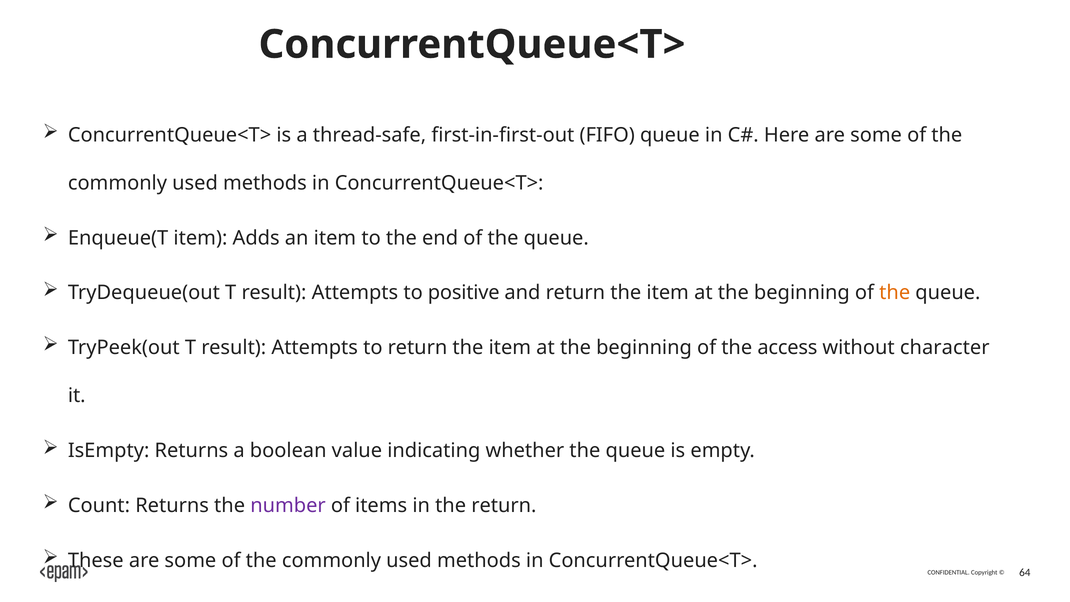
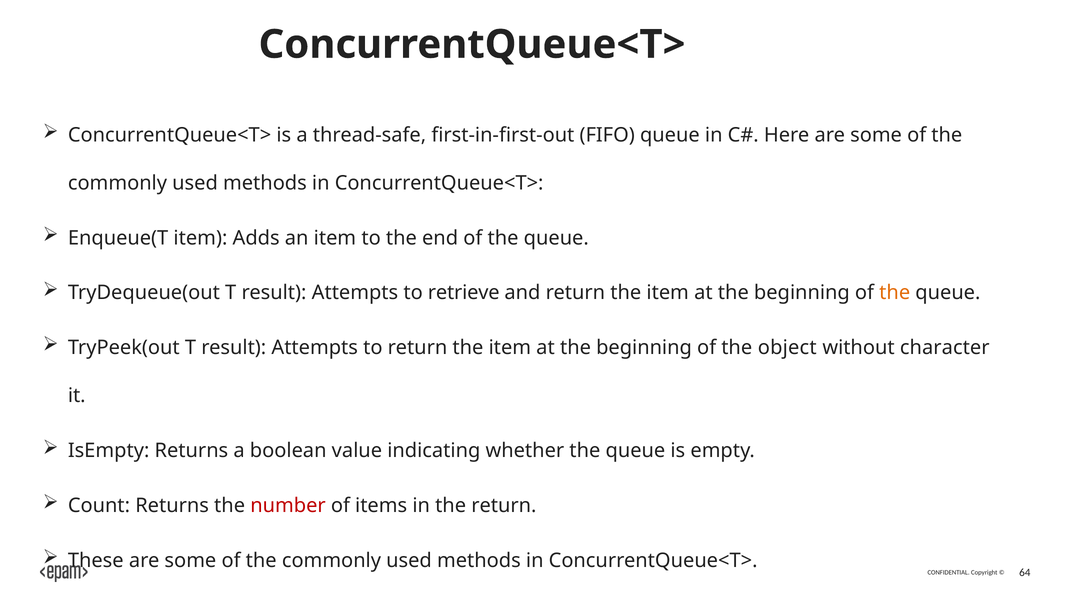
positive: positive -> retrieve
access: access -> object
number colour: purple -> red
